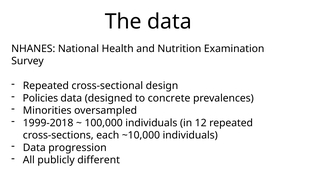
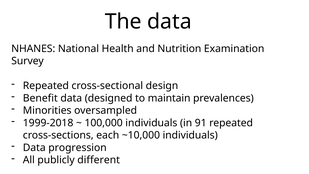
Policies: Policies -> Benefit
concrete: concrete -> maintain
12: 12 -> 91
